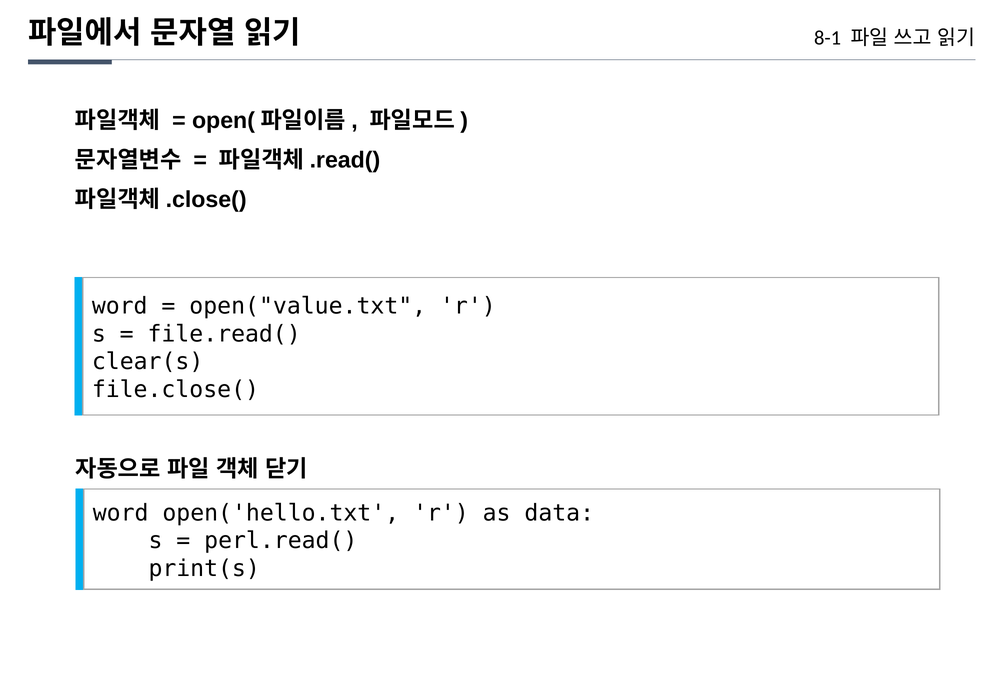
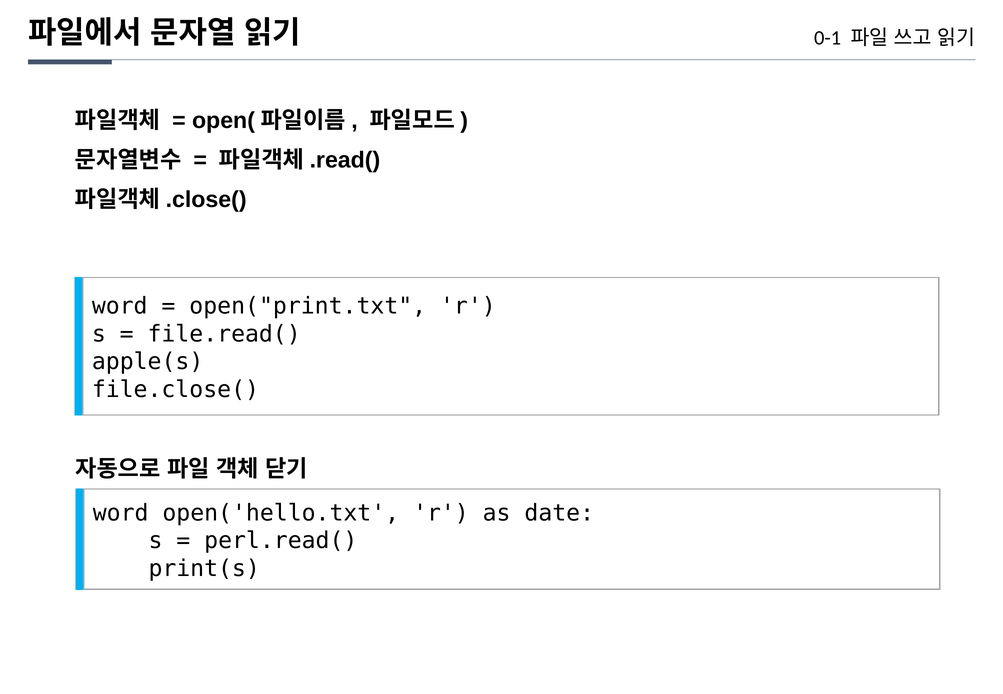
8-1: 8-1 -> 0-1
open("value.txt: open("value.txt -> open("print.txt
clear(s: clear(s -> apple(s
data: data -> date
